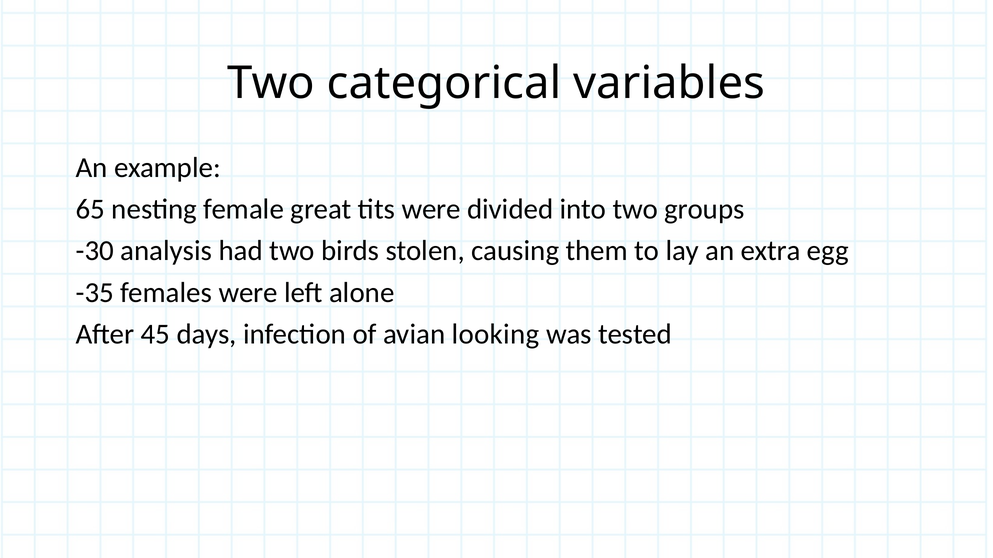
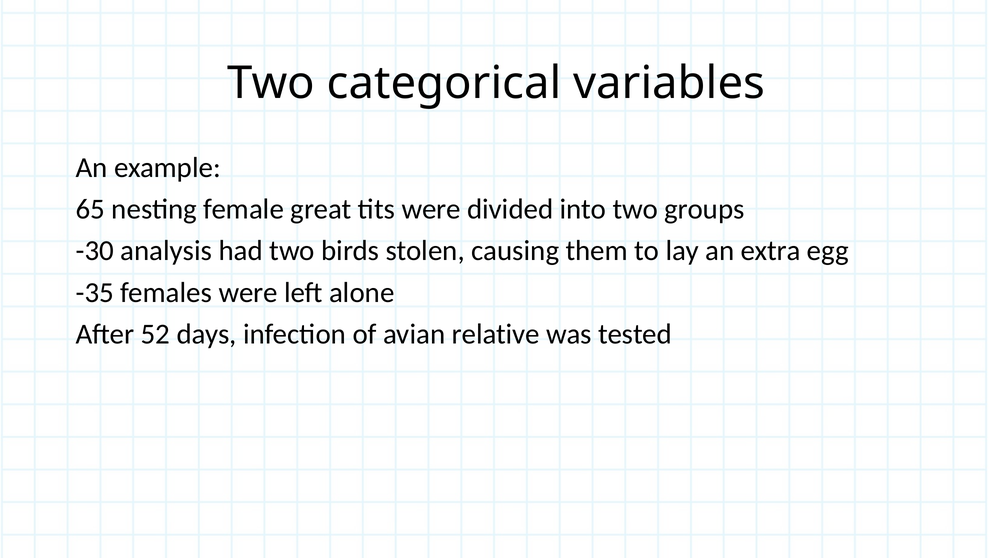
45: 45 -> 52
looking: looking -> relative
